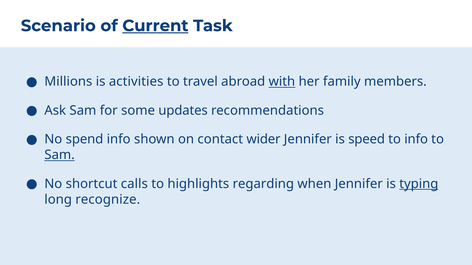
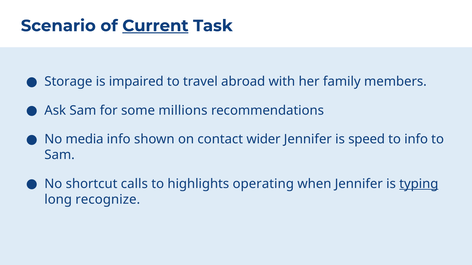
Millions: Millions -> Storage
activities: activities -> impaired
with underline: present -> none
updates: updates -> millions
spend: spend -> media
Sam at (60, 155) underline: present -> none
regarding: regarding -> operating
